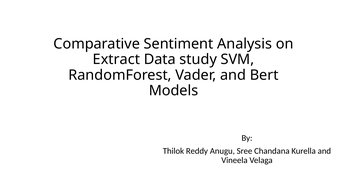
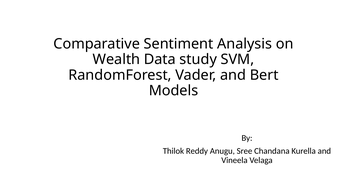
Extract: Extract -> Wealth
